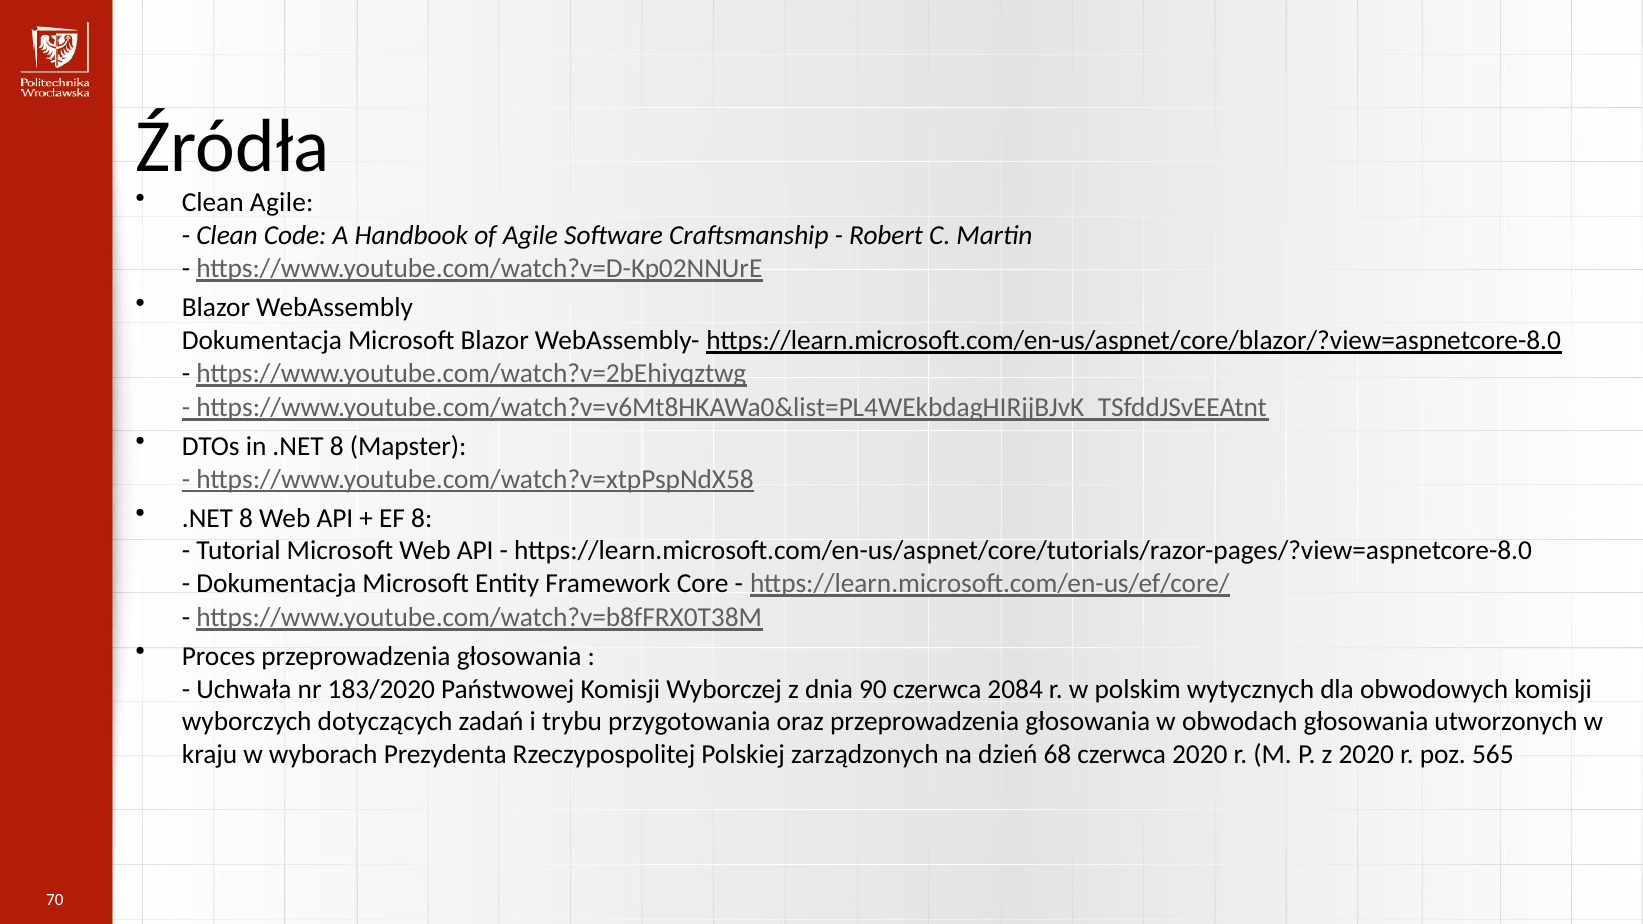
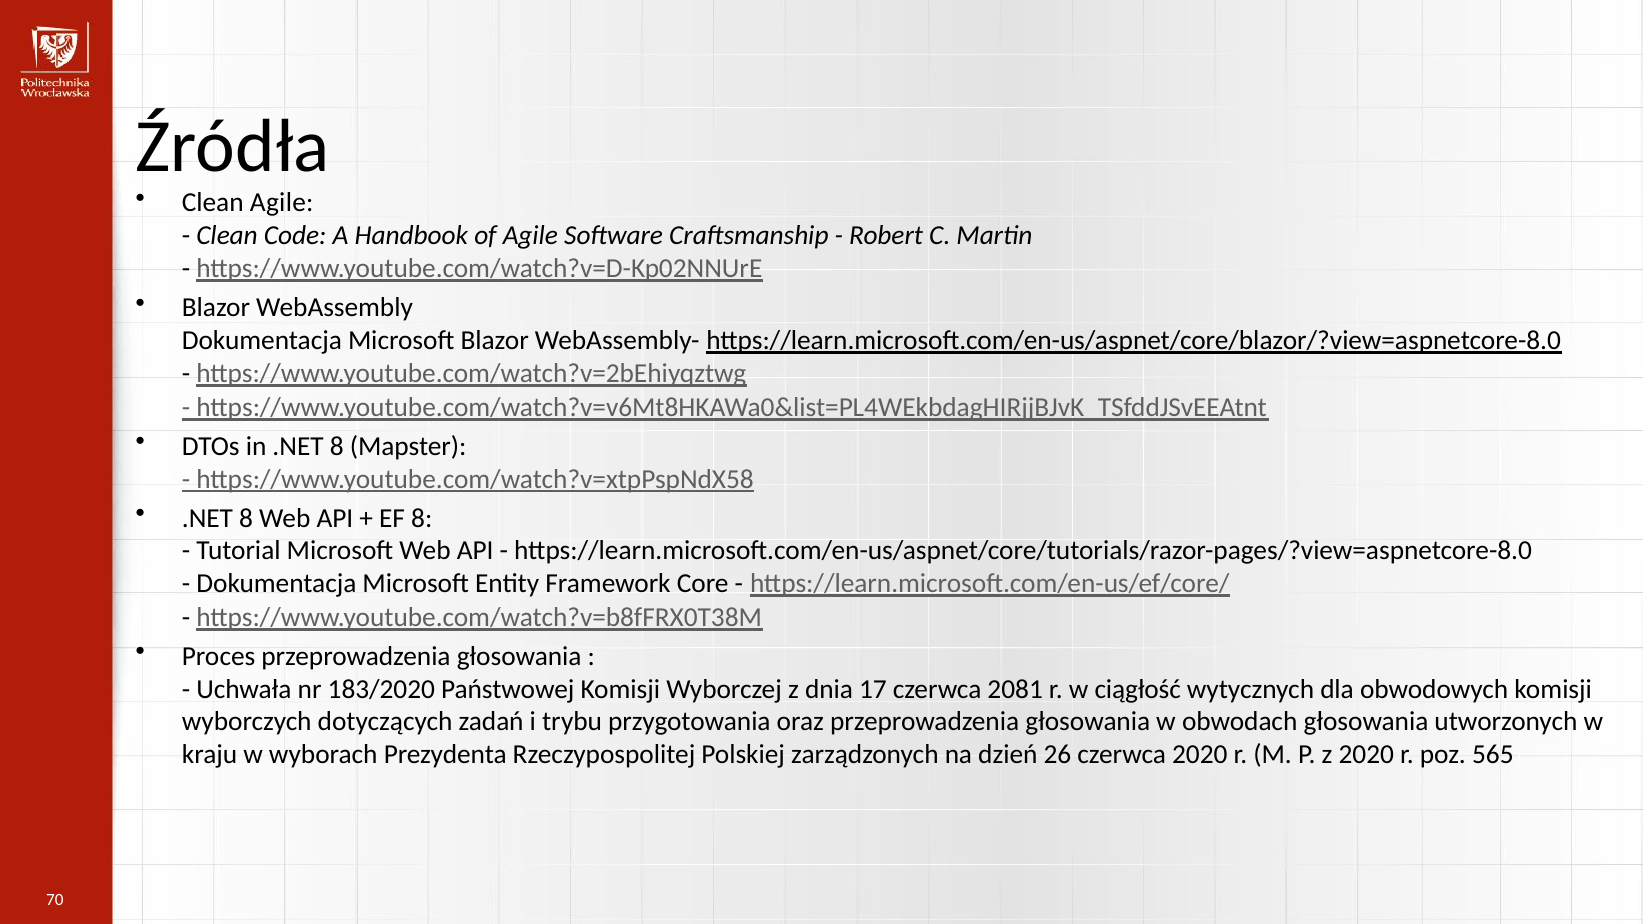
90: 90 -> 17
2084: 2084 -> 2081
polskim: polskim -> ciągłość
68: 68 -> 26
